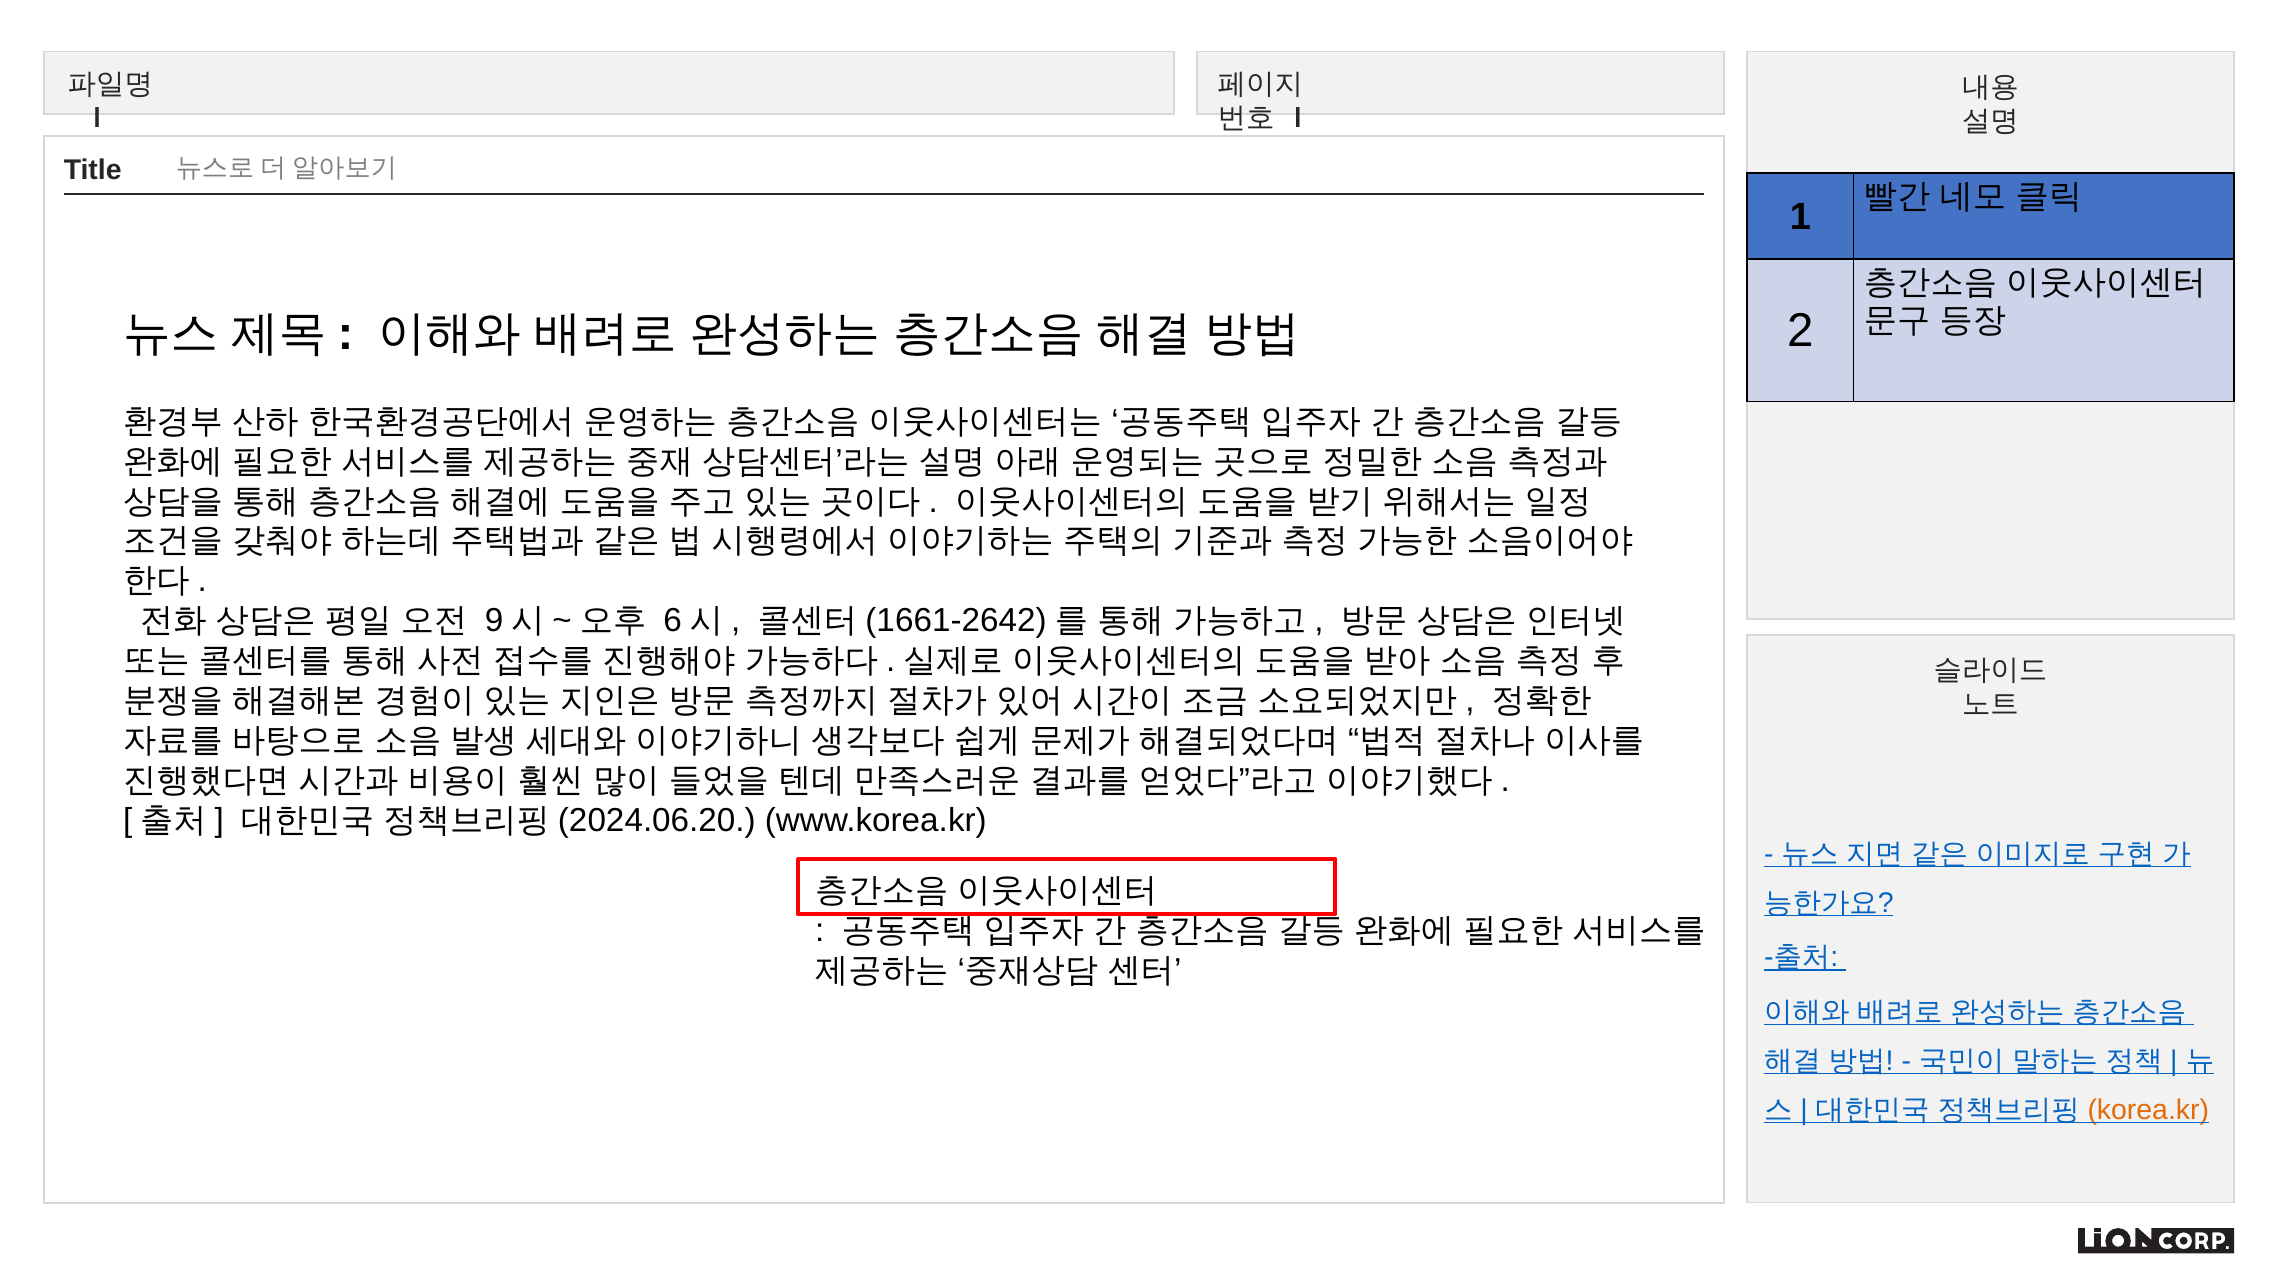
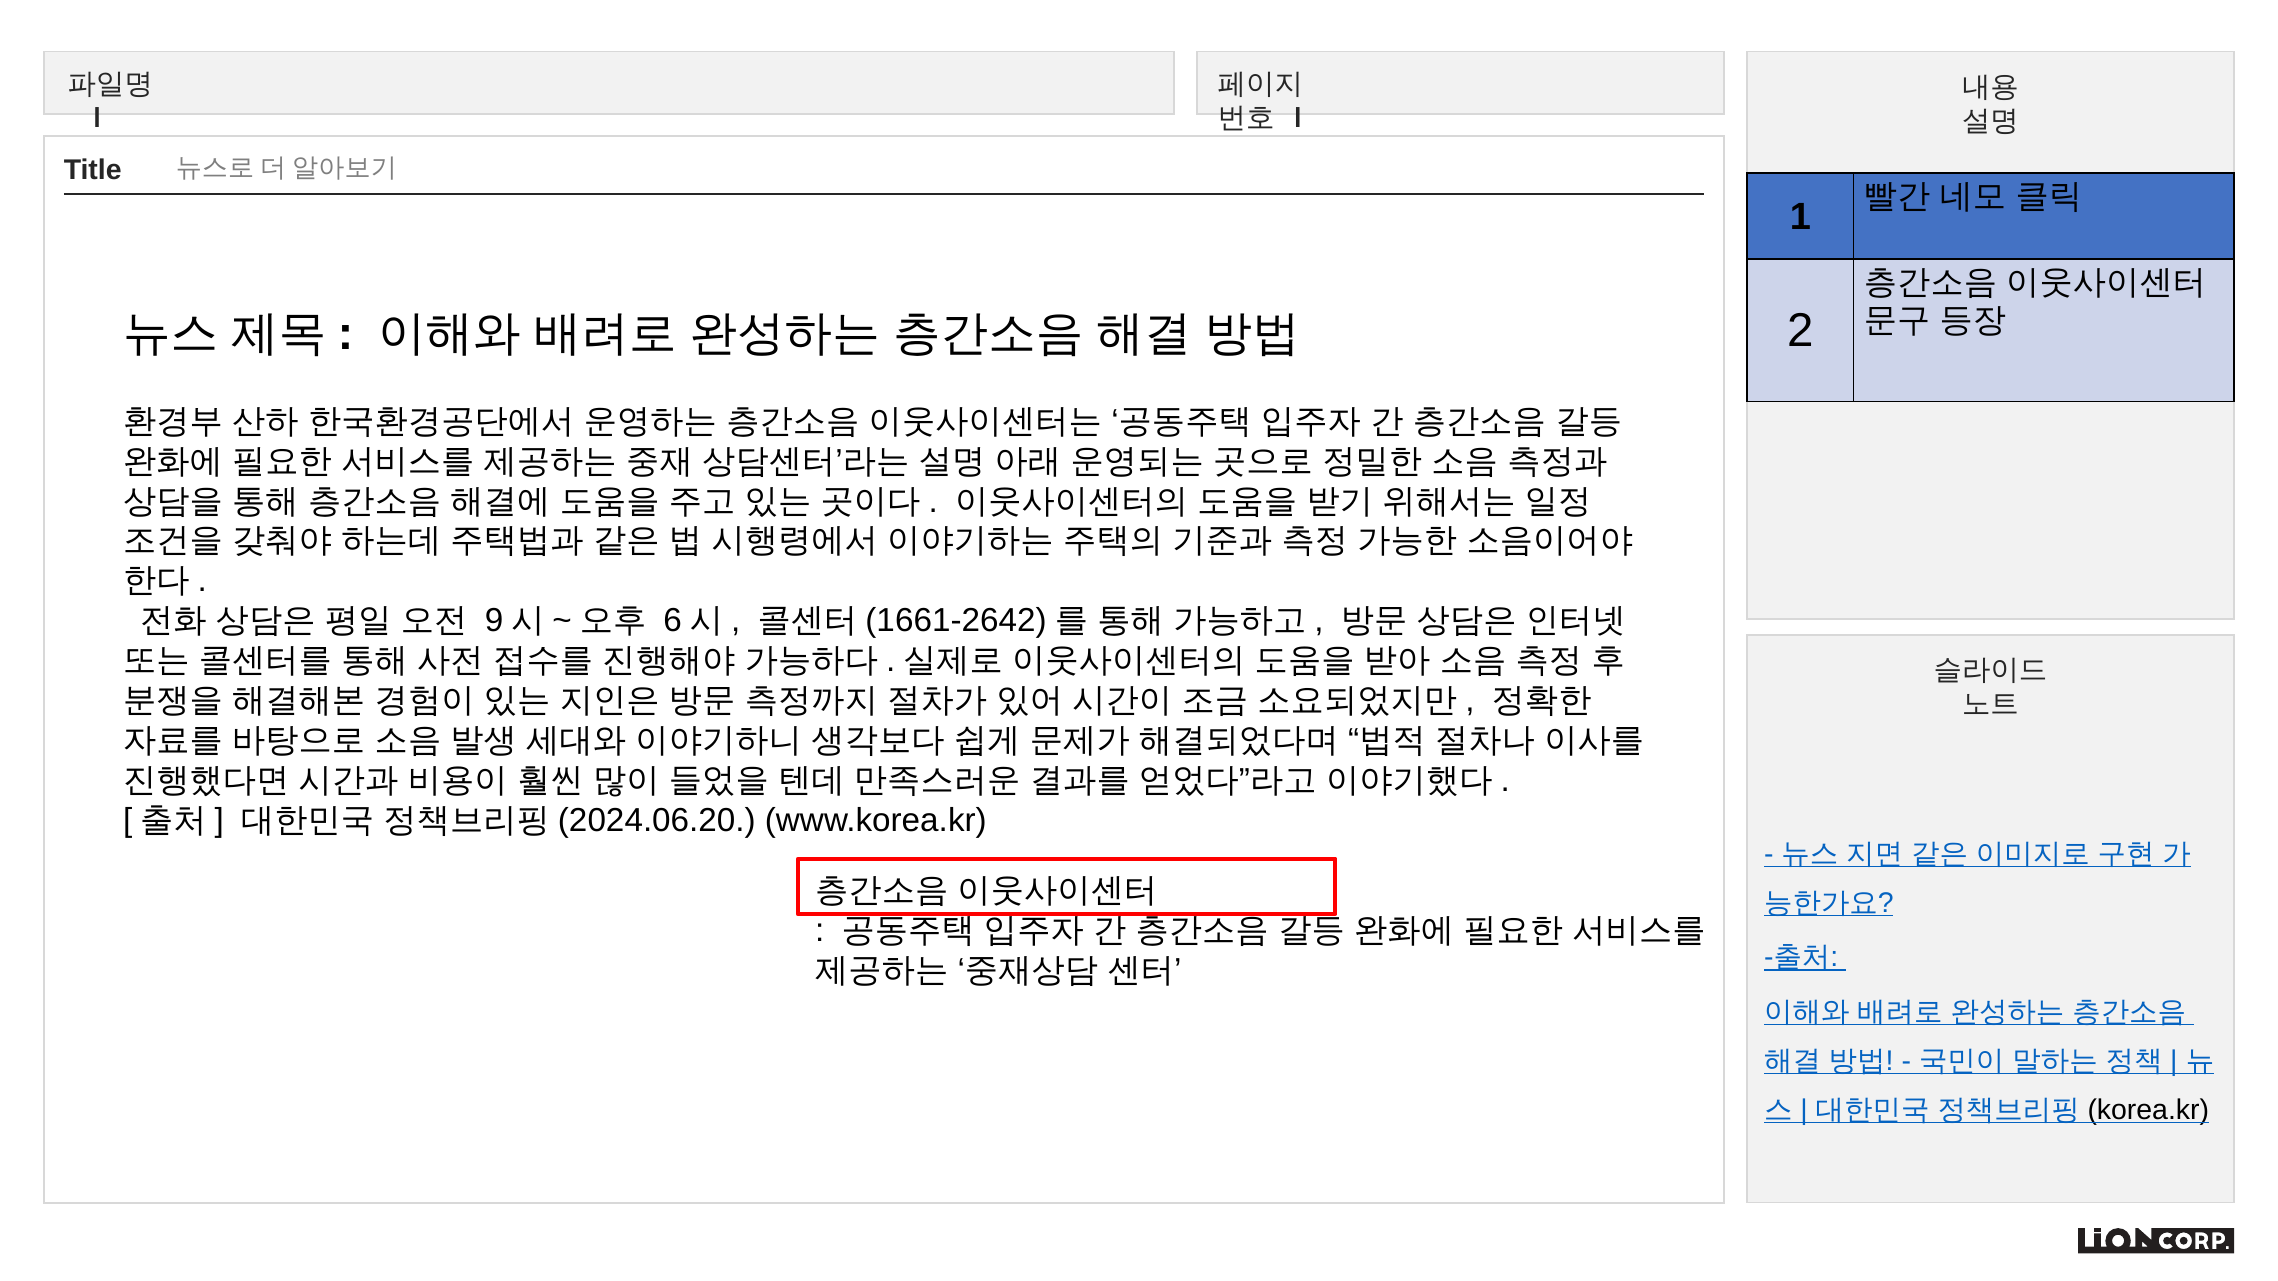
korea.kr colour: orange -> black
